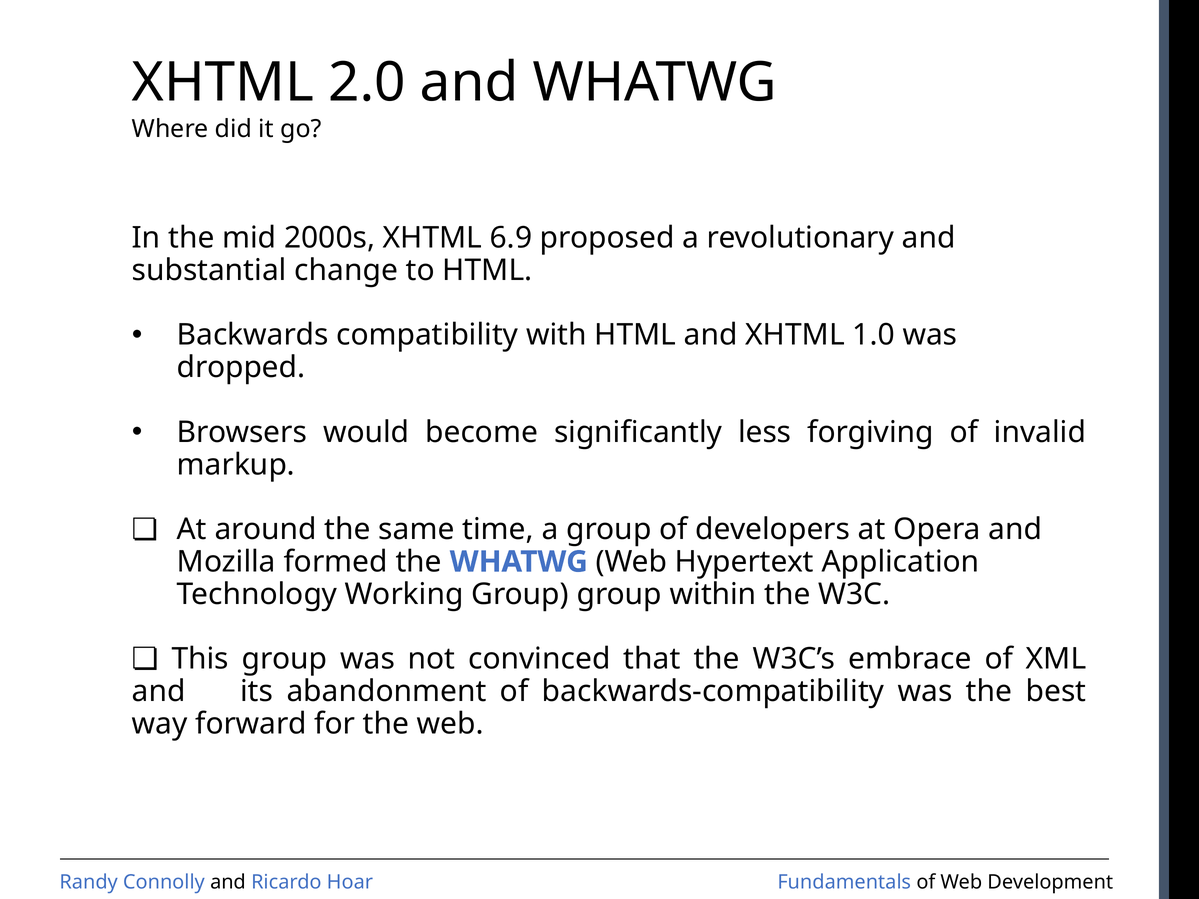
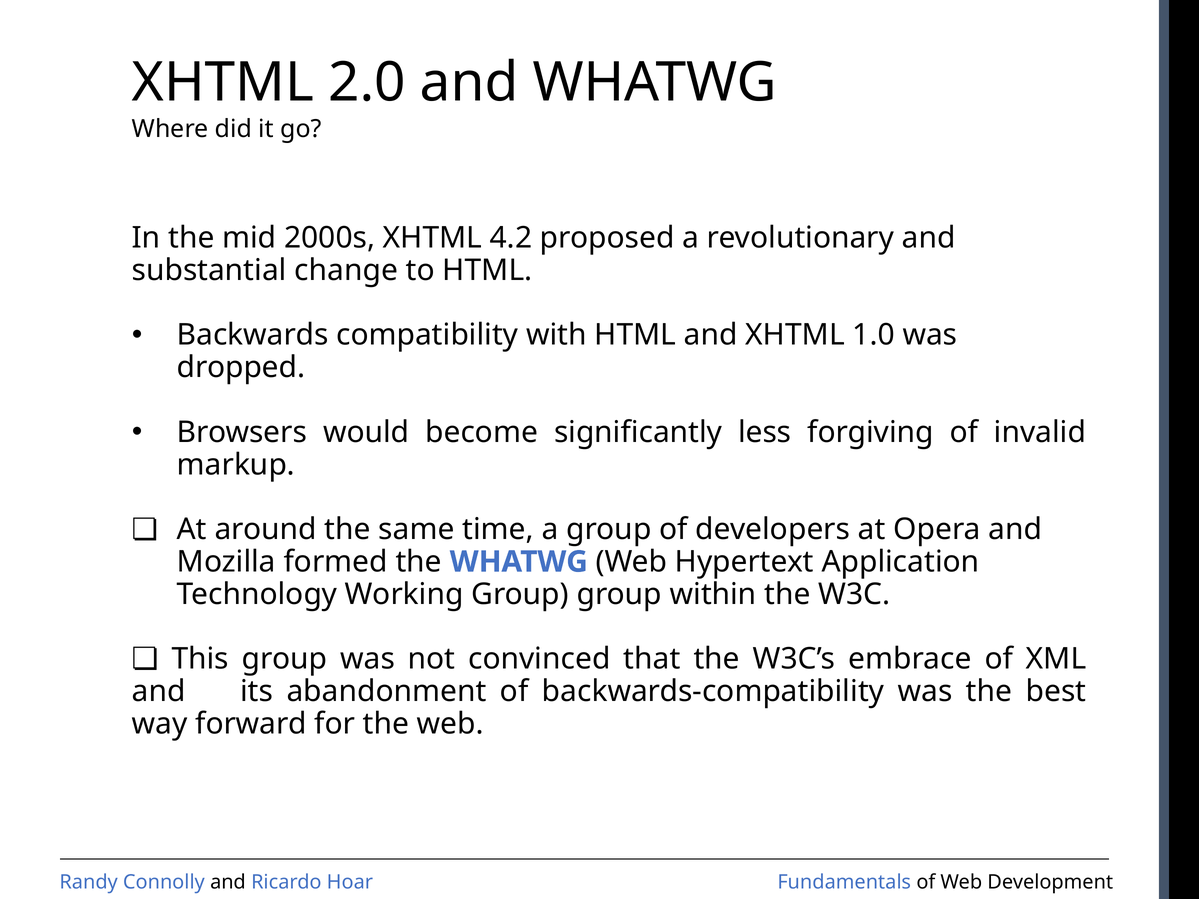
6.9: 6.9 -> 4.2
